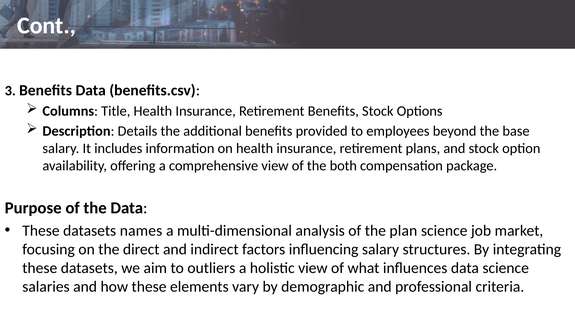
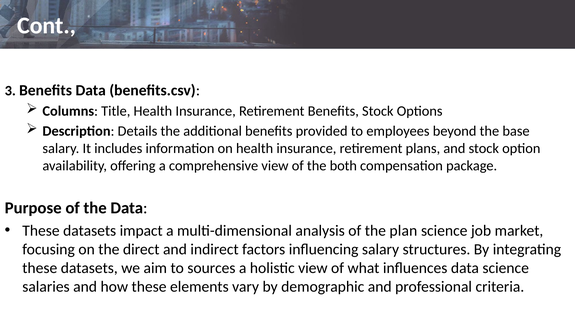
names: names -> impact
outliers: outliers -> sources
